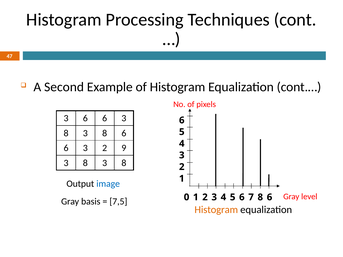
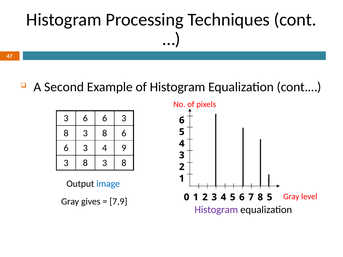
6 3 2: 2 -> 4
7 8 6: 6 -> 5
basis: basis -> gives
7,5: 7,5 -> 7,9
Histogram at (216, 210) colour: orange -> purple
